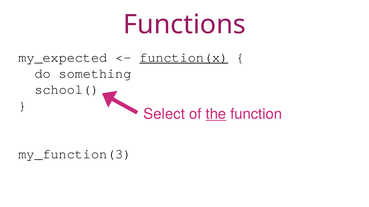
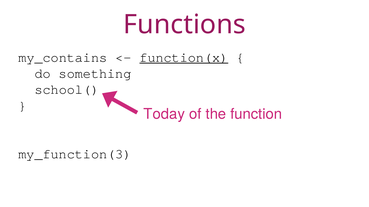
my_expected: my_expected -> my_contains
Select: Select -> Today
the underline: present -> none
